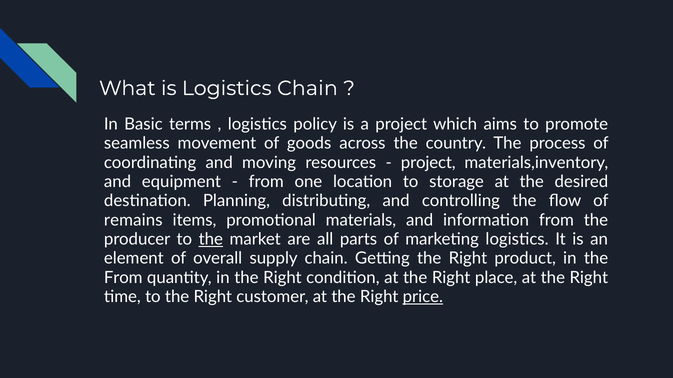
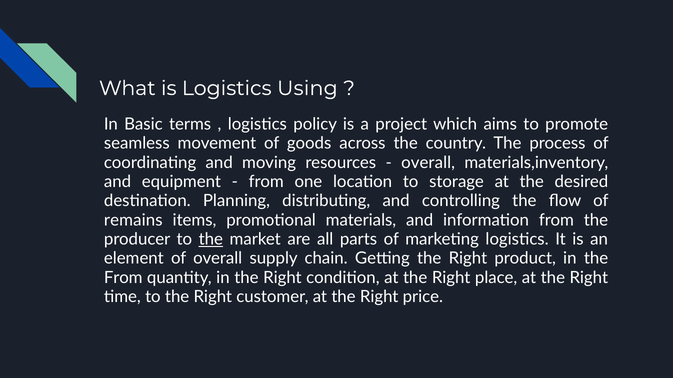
Logistics Chain: Chain -> Using
project at (428, 163): project -> overall
price underline: present -> none
